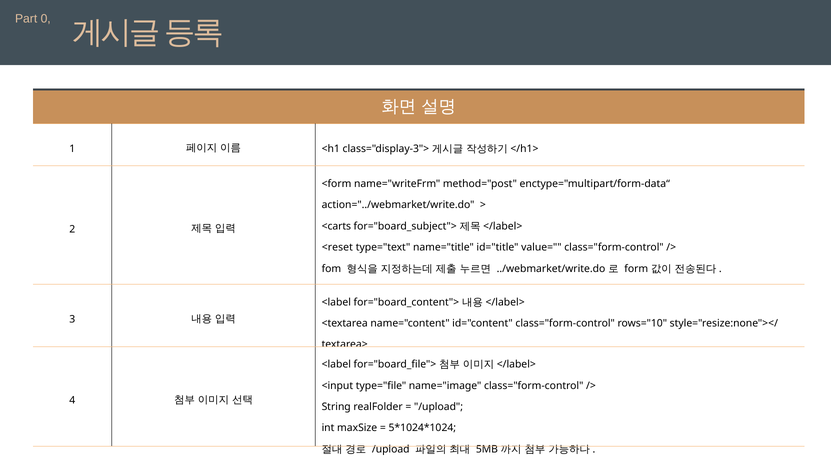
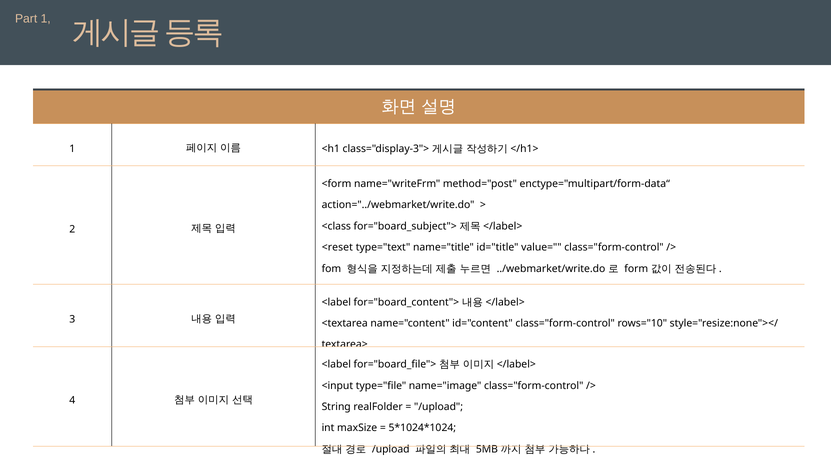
Part 0: 0 -> 1
<carts: <carts -> <class
